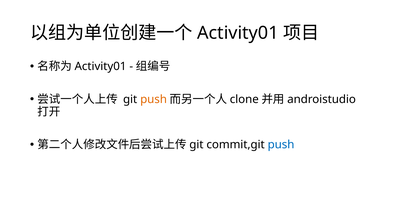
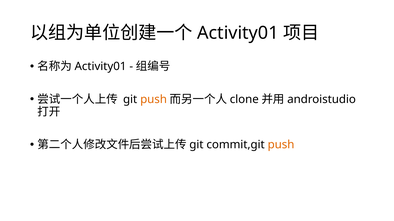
push at (281, 145) colour: blue -> orange
